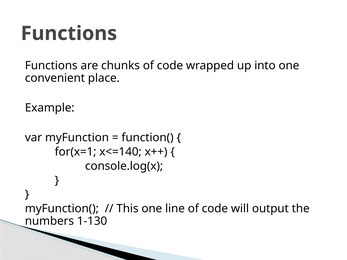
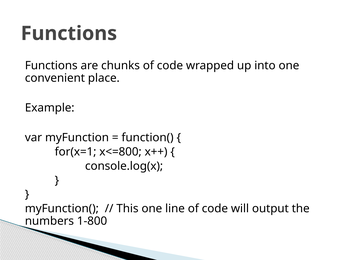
x<=140: x<=140 -> x<=800
1-130: 1-130 -> 1-800
